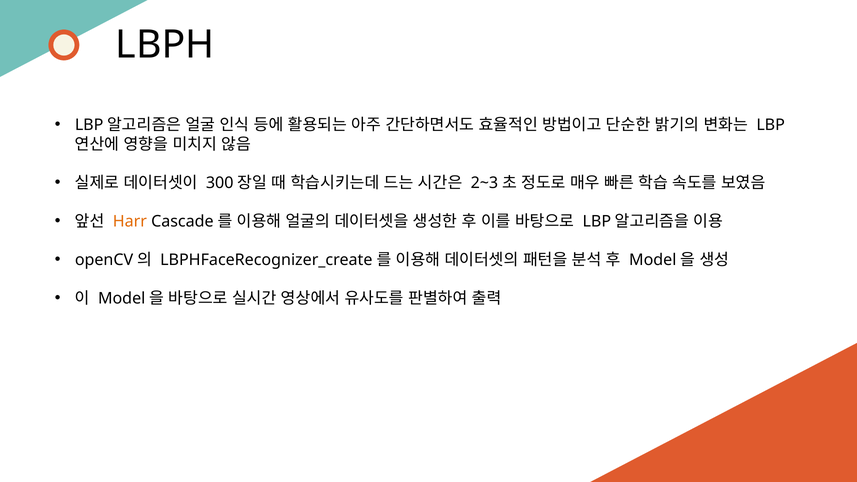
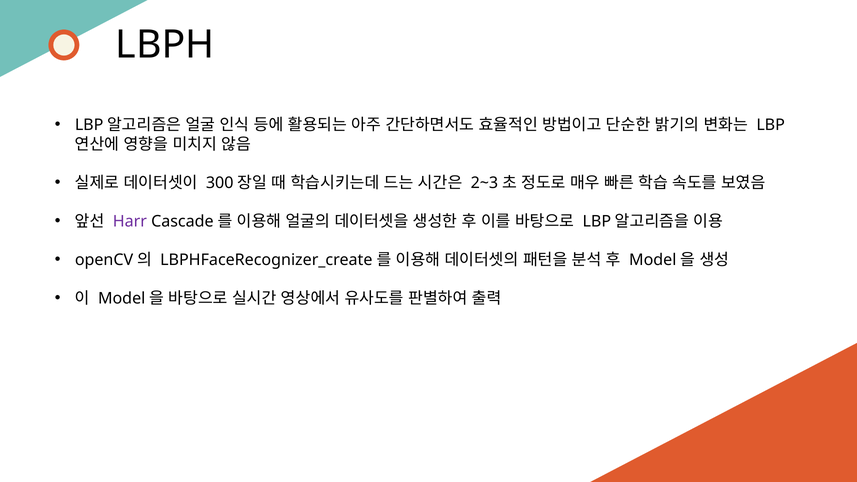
Harr colour: orange -> purple
